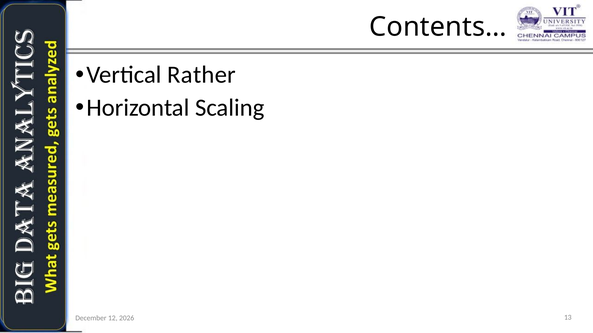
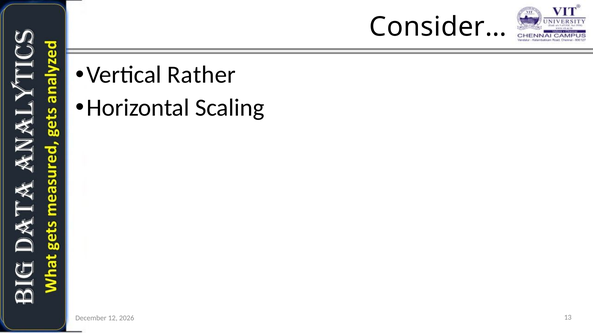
Contents…: Contents… -> Consider…
